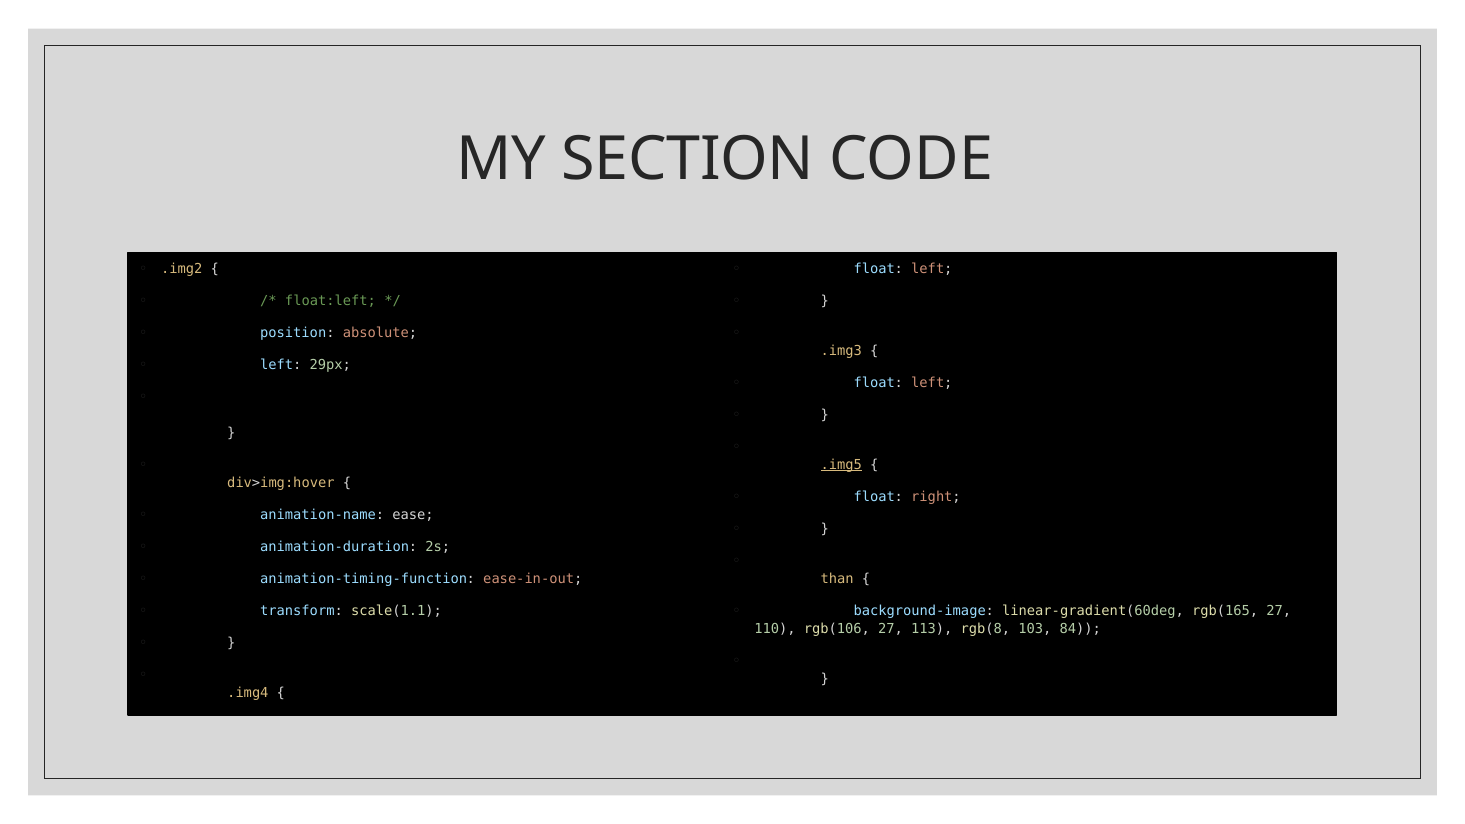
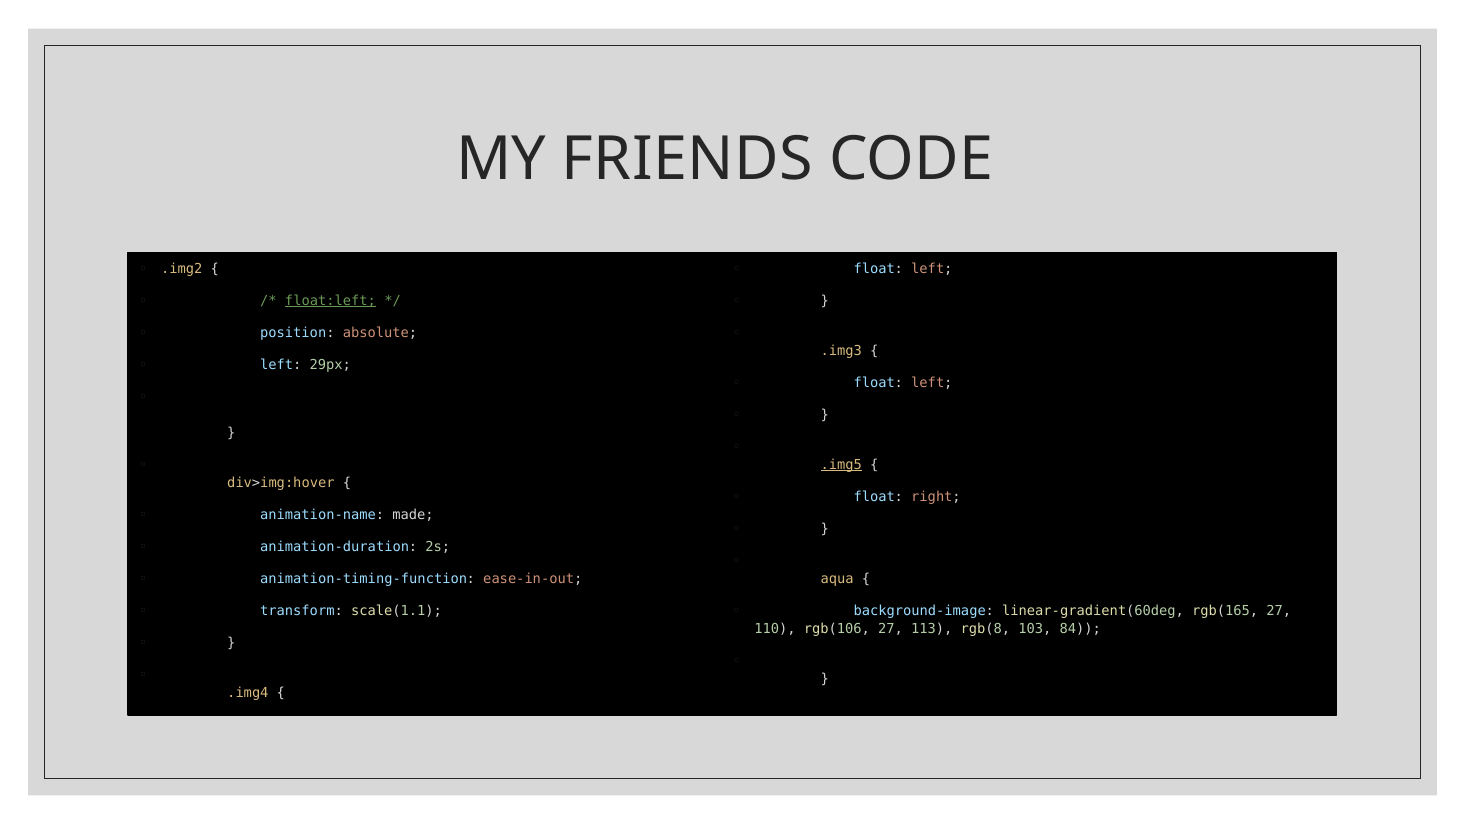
SECTION: SECTION -> FRIENDS
float:left underline: none -> present
ease: ease -> made
than: than -> aqua
